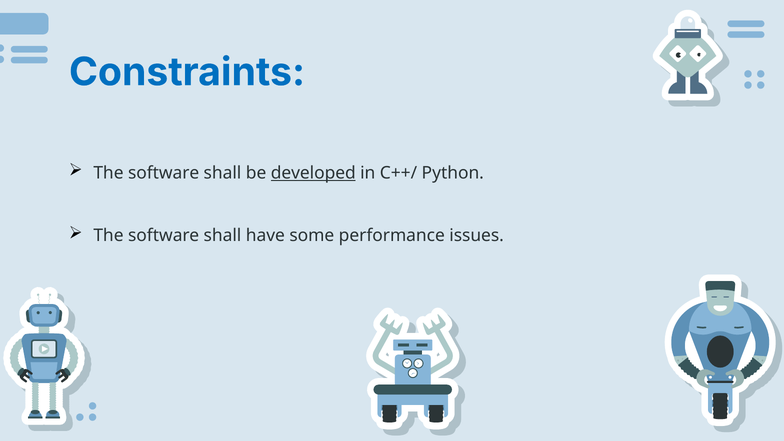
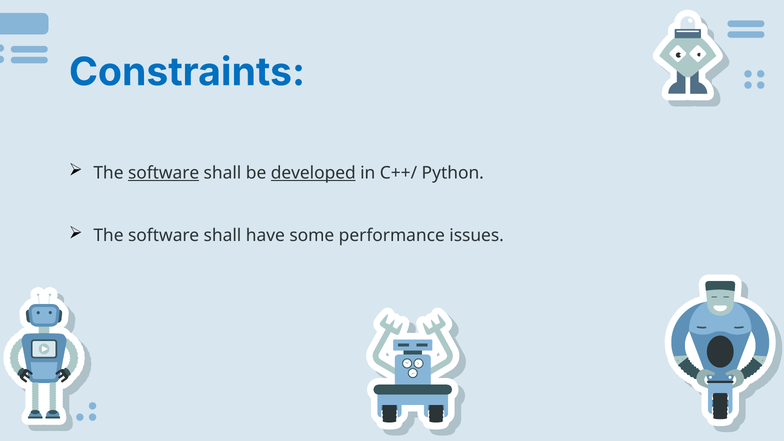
software at (164, 173) underline: none -> present
